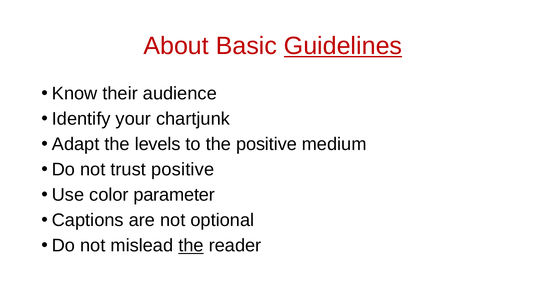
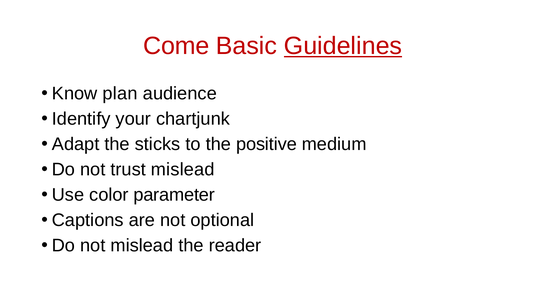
About: About -> Come
their: their -> plan
levels: levels -> sticks
trust positive: positive -> mislead
the at (191, 246) underline: present -> none
